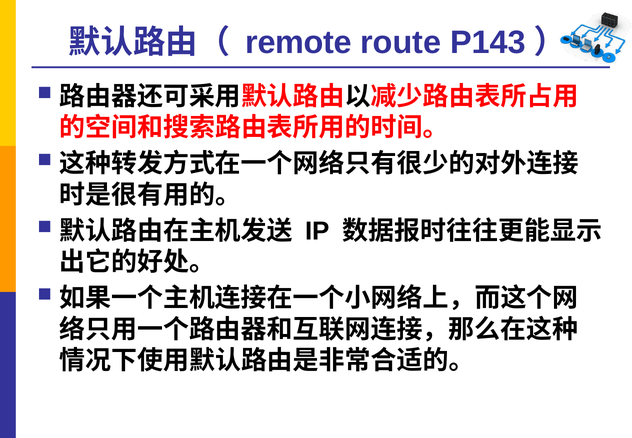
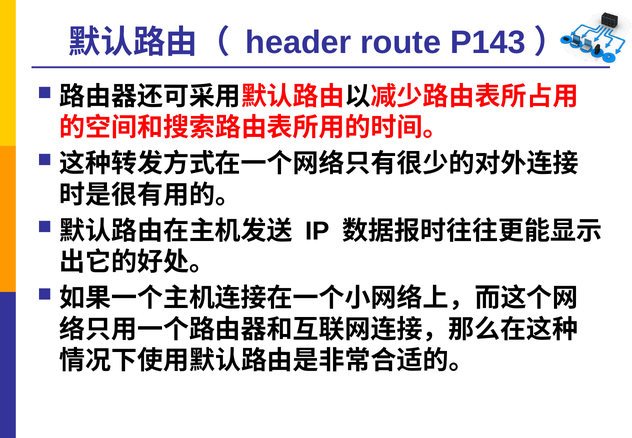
remote: remote -> header
